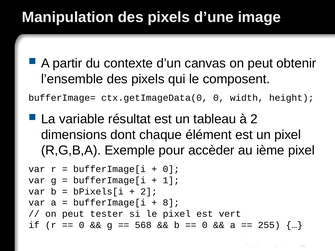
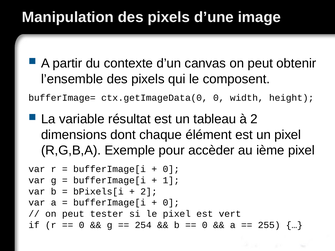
8 at (171, 203): 8 -> 0
568: 568 -> 254
